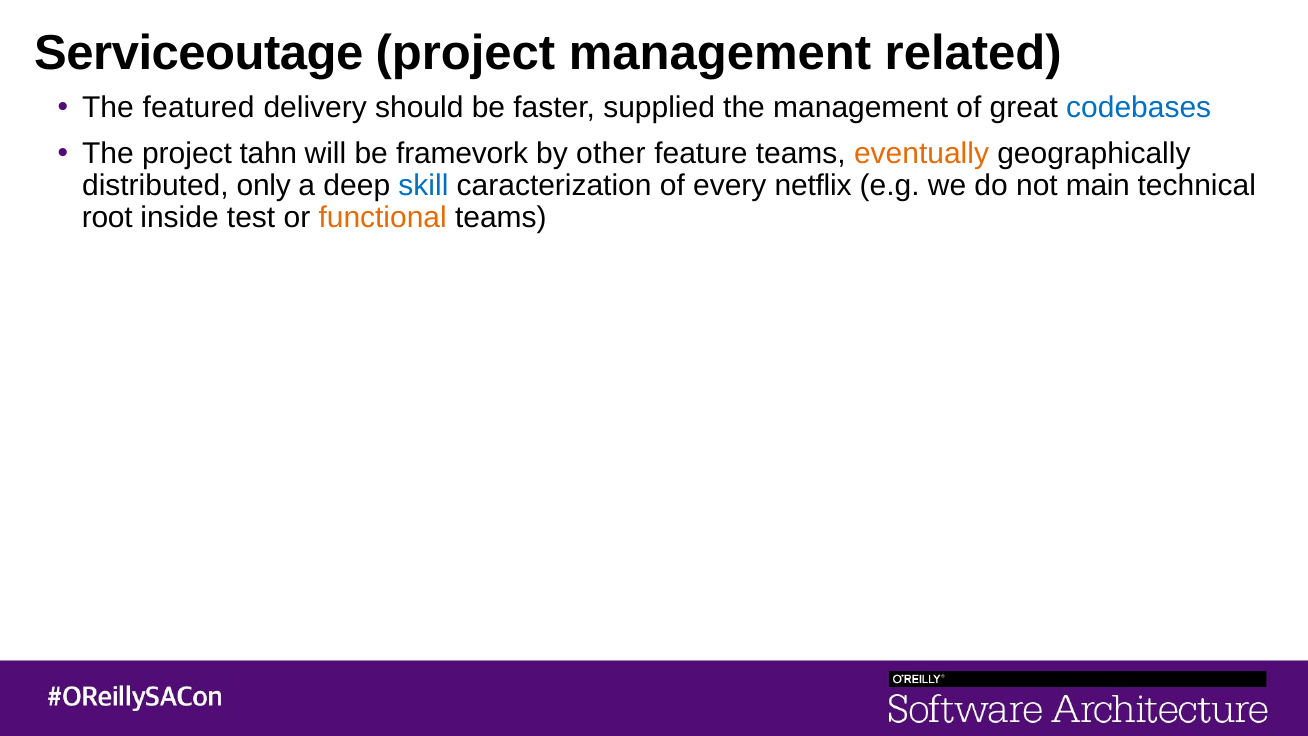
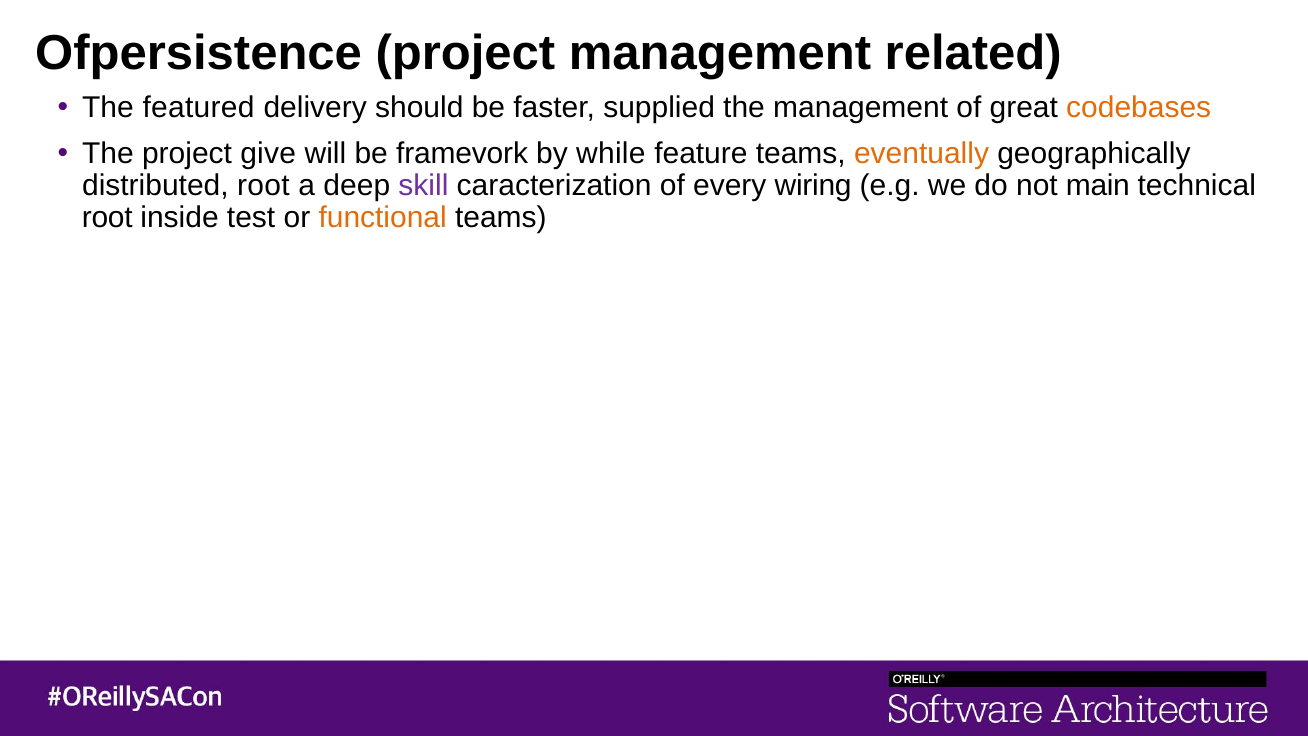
Serviceoutage: Serviceoutage -> Ofpersistence
codebases colour: blue -> orange
tahn: tahn -> give
other: other -> while
distributed only: only -> root
skill colour: blue -> purple
netflix: netflix -> wiring
